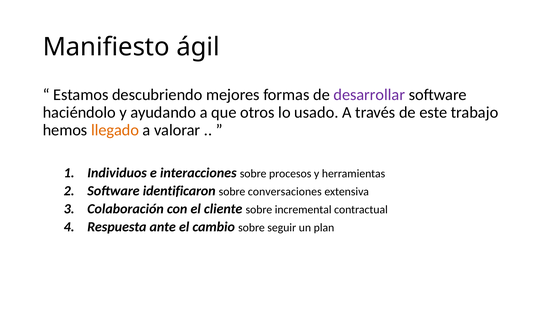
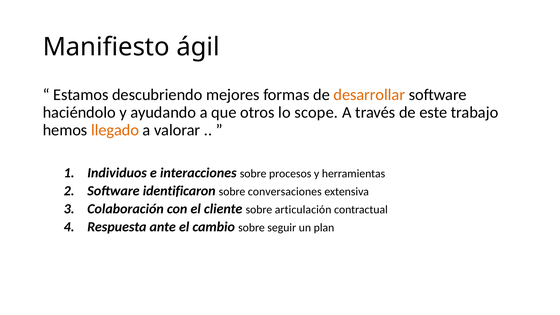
desarrollar colour: purple -> orange
usado: usado -> scope
incremental: incremental -> articulación
